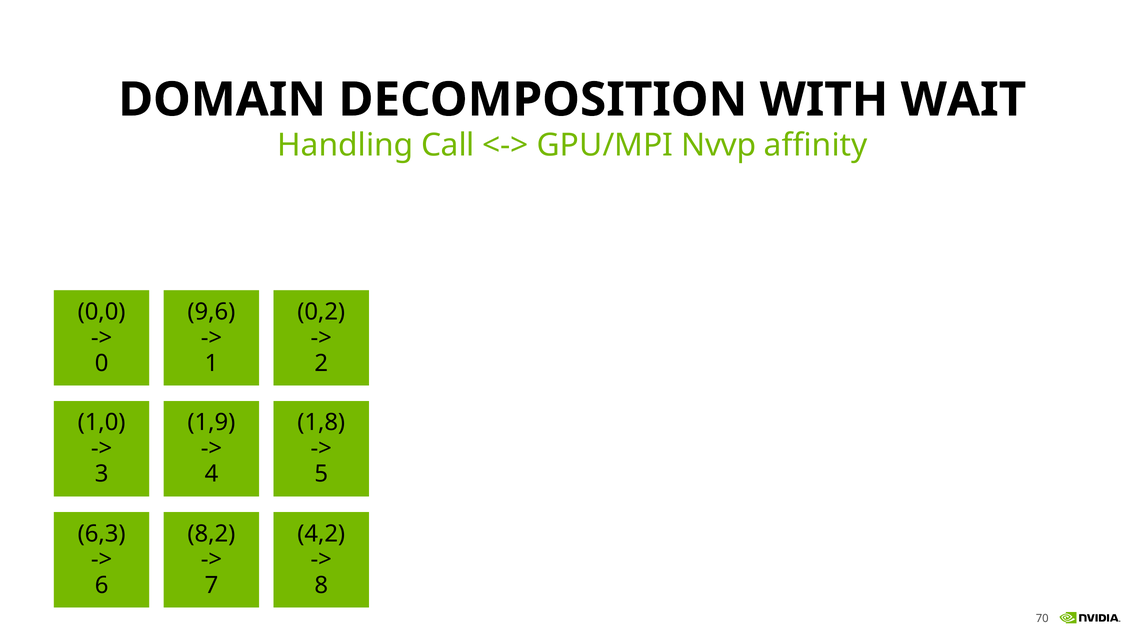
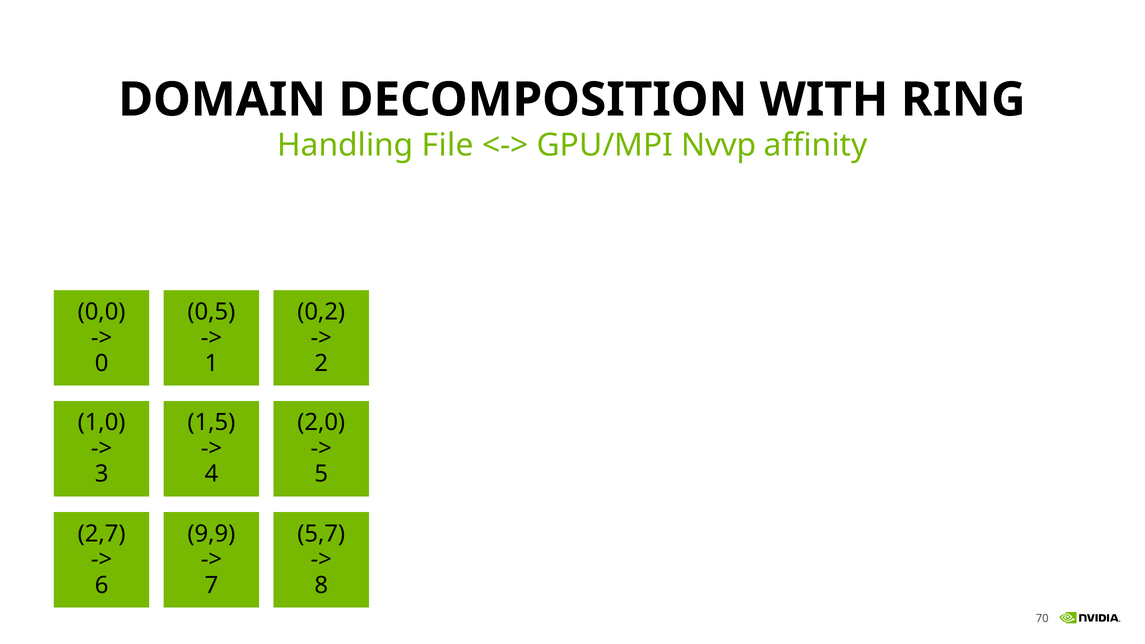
WAIT: WAIT -> RING
Call: Call -> File
9,6: 9,6 -> 0,5
1,9: 1,9 -> 1,5
1,8: 1,8 -> 2,0
6,3: 6,3 -> 2,7
8,2: 8,2 -> 9,9
4,2: 4,2 -> 5,7
